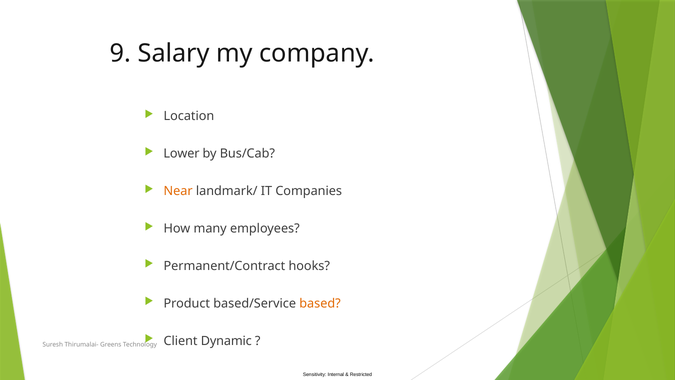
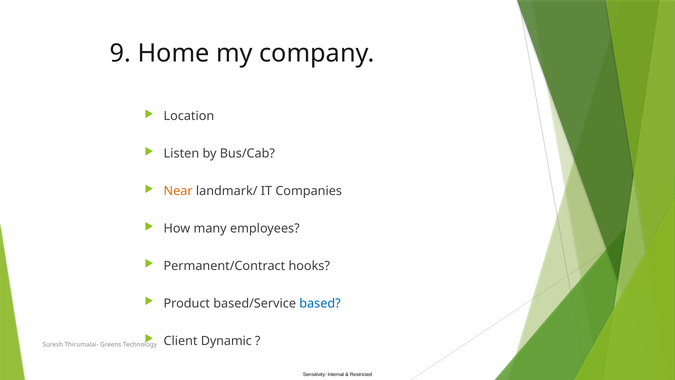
Salary: Salary -> Home
Lower: Lower -> Listen
based colour: orange -> blue
